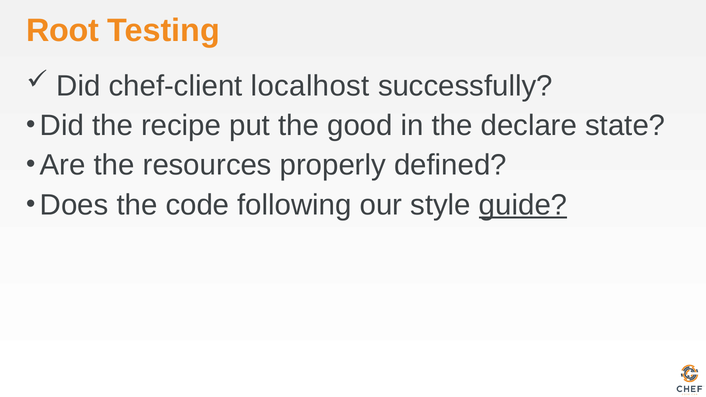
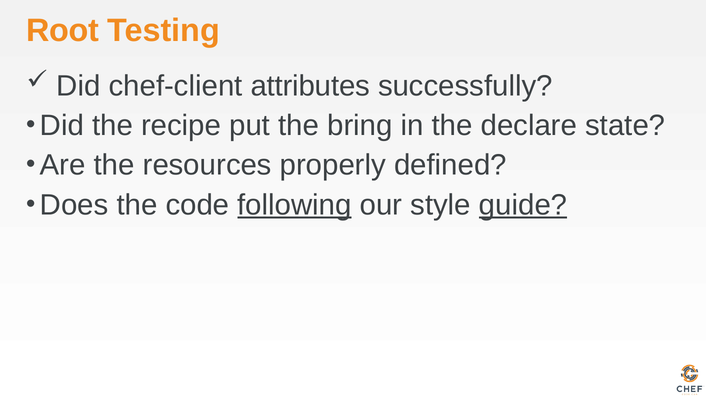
localhost: localhost -> attributes
good: good -> bring
following underline: none -> present
